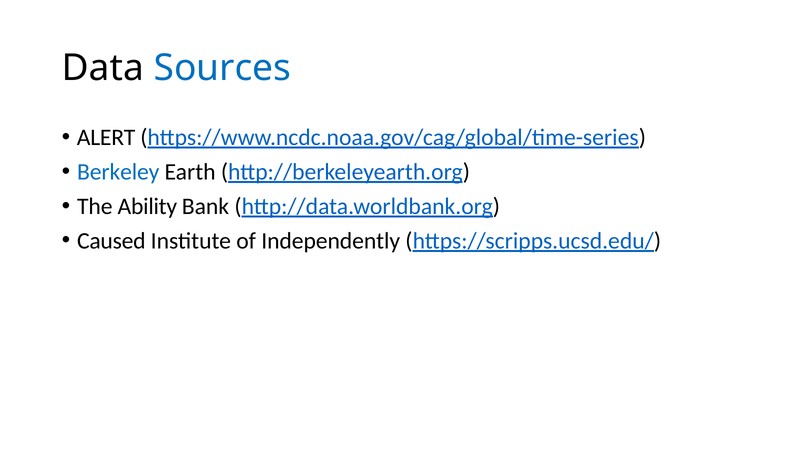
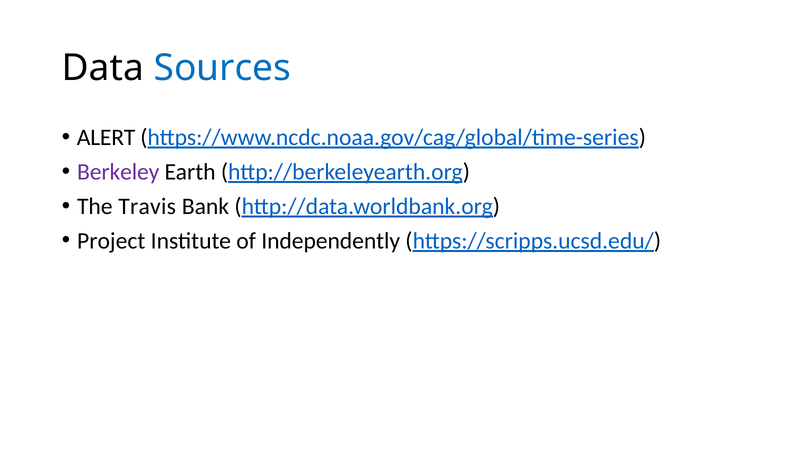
Berkeley colour: blue -> purple
Ability: Ability -> Travis
Caused: Caused -> Project
